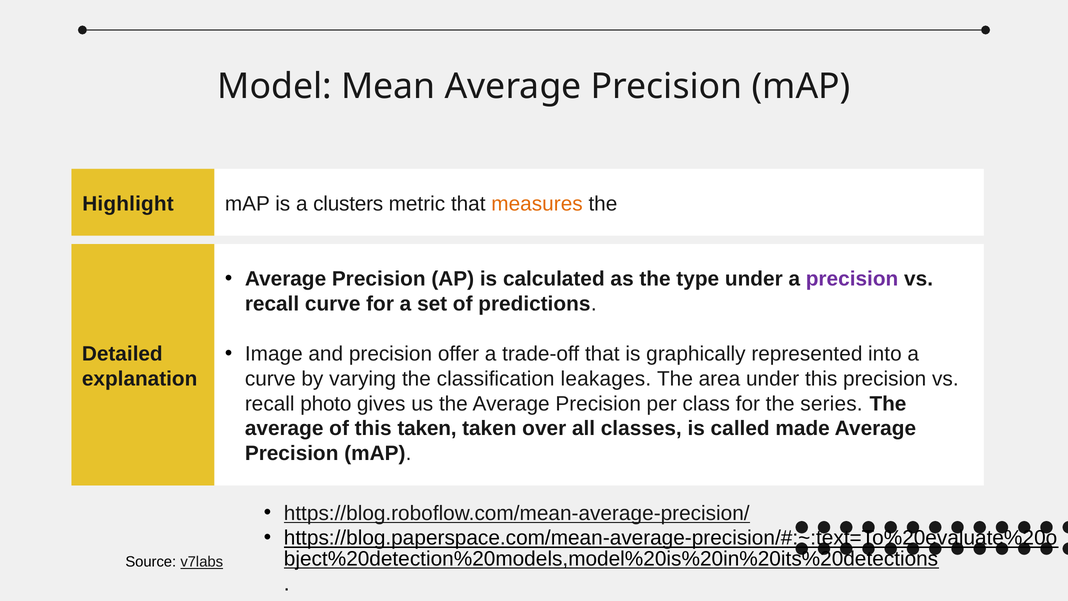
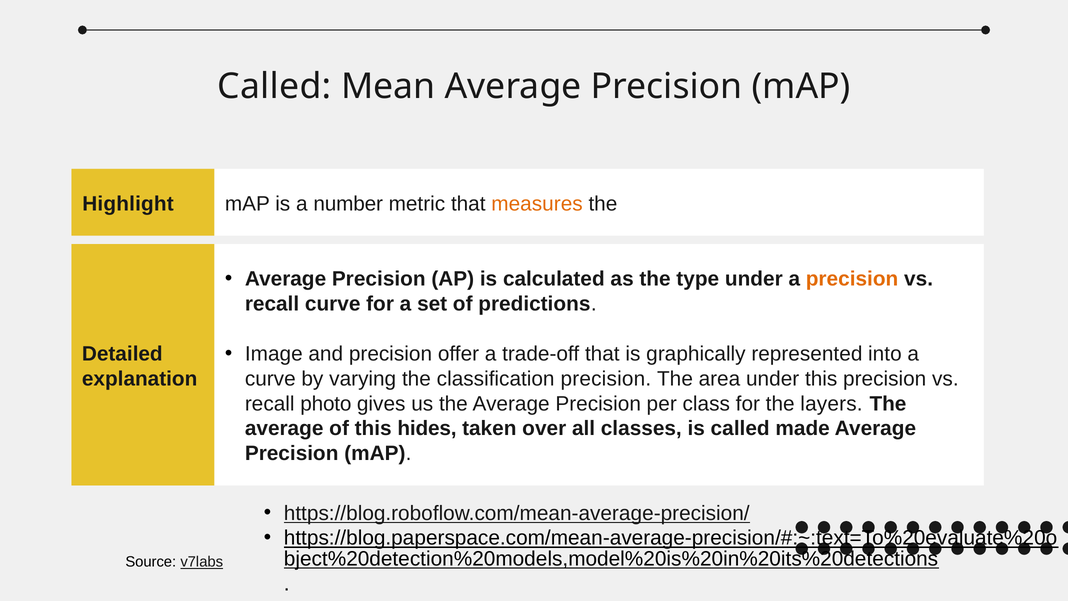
Model at (275, 87): Model -> Called
clusters: clusters -> number
precision at (852, 279) colour: purple -> orange
classification leakages: leakages -> precision
series: series -> layers
this taken: taken -> hides
